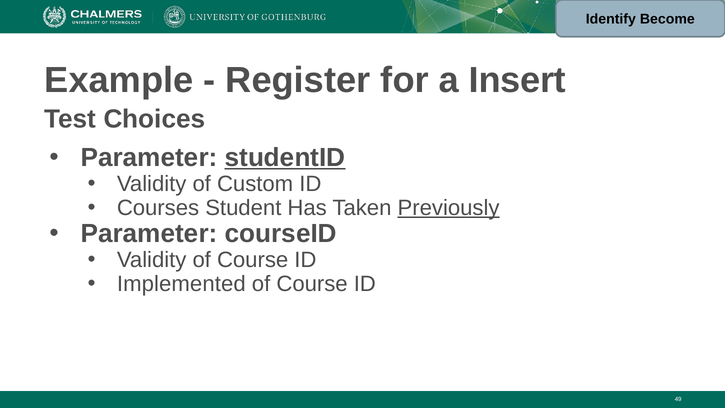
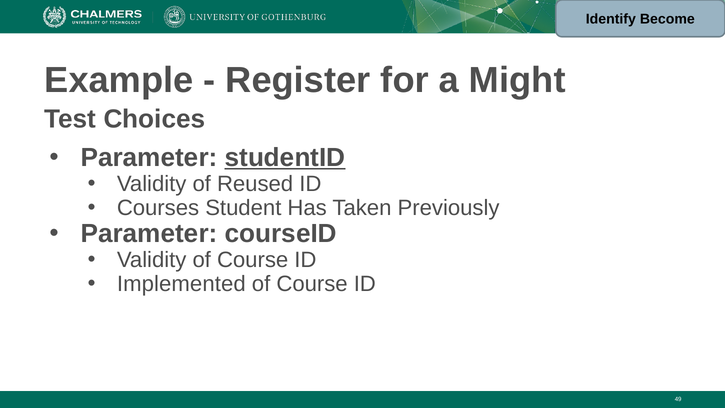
Insert: Insert -> Might
Custom: Custom -> Reused
Previously underline: present -> none
